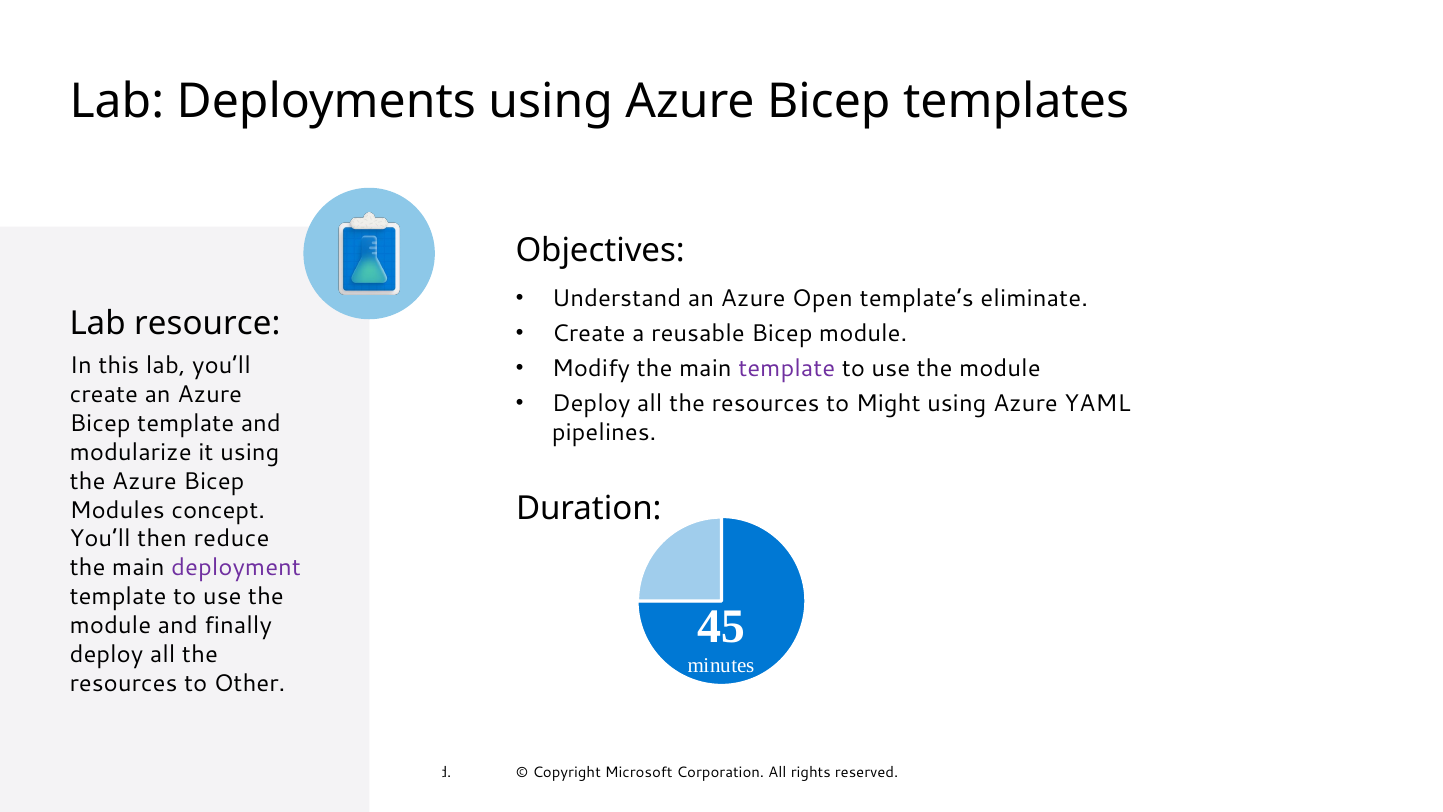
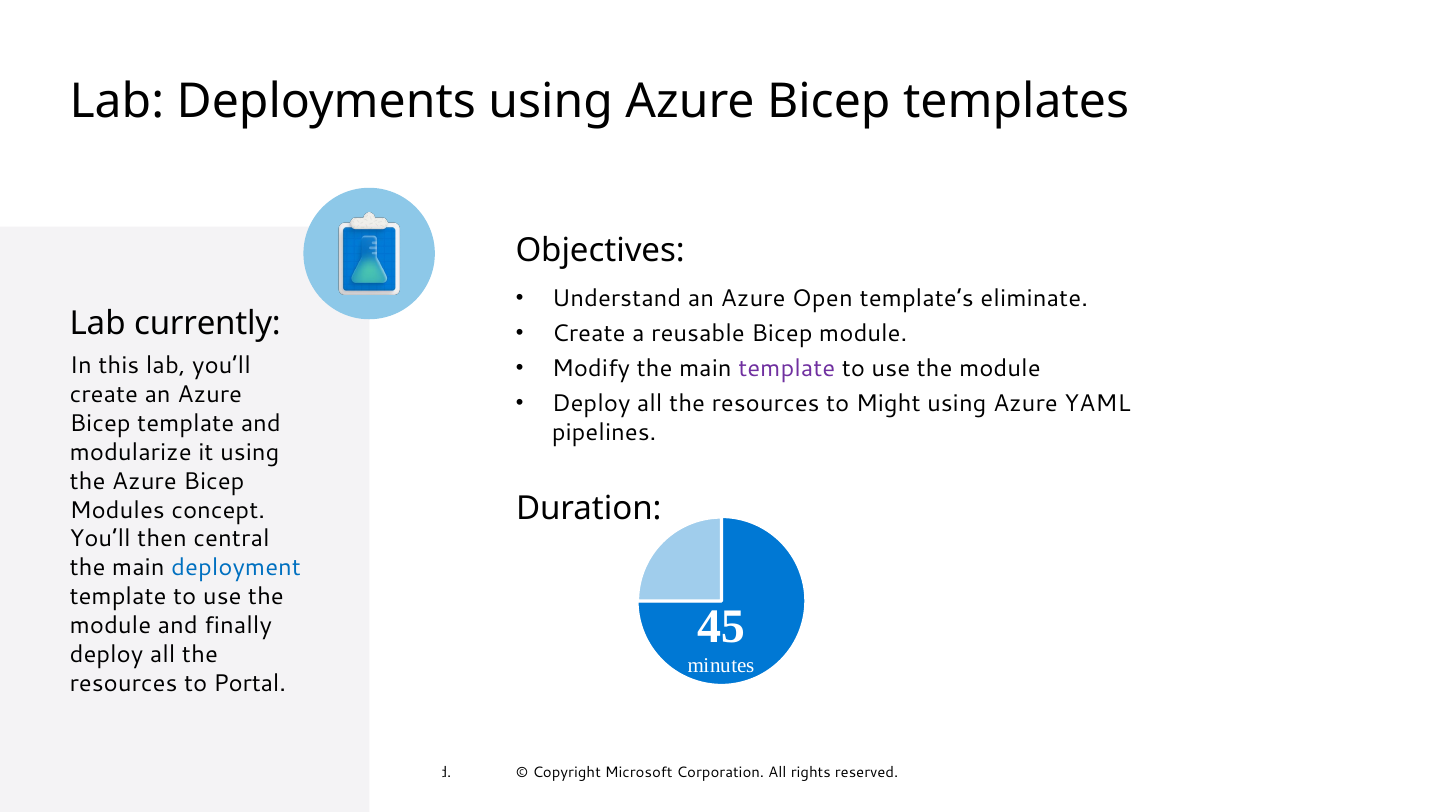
resource: resource -> currently
reduce: reduce -> central
deployment colour: purple -> blue
Other: Other -> Portal
